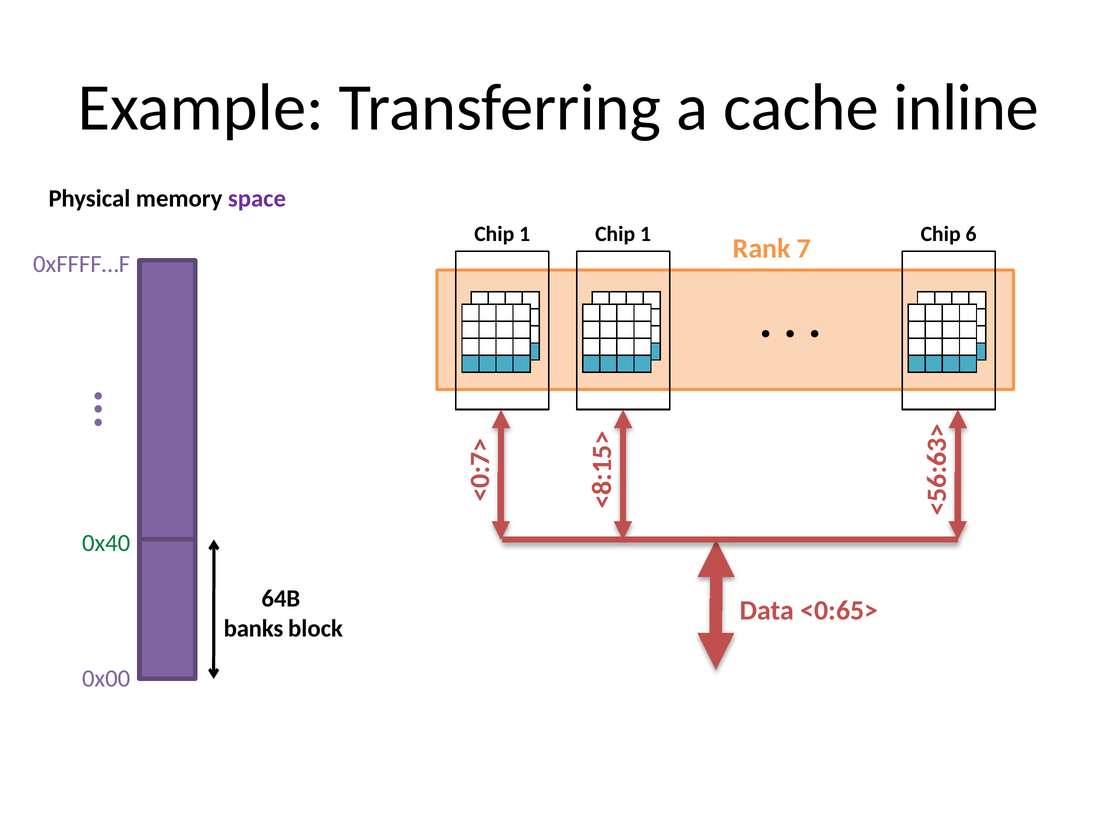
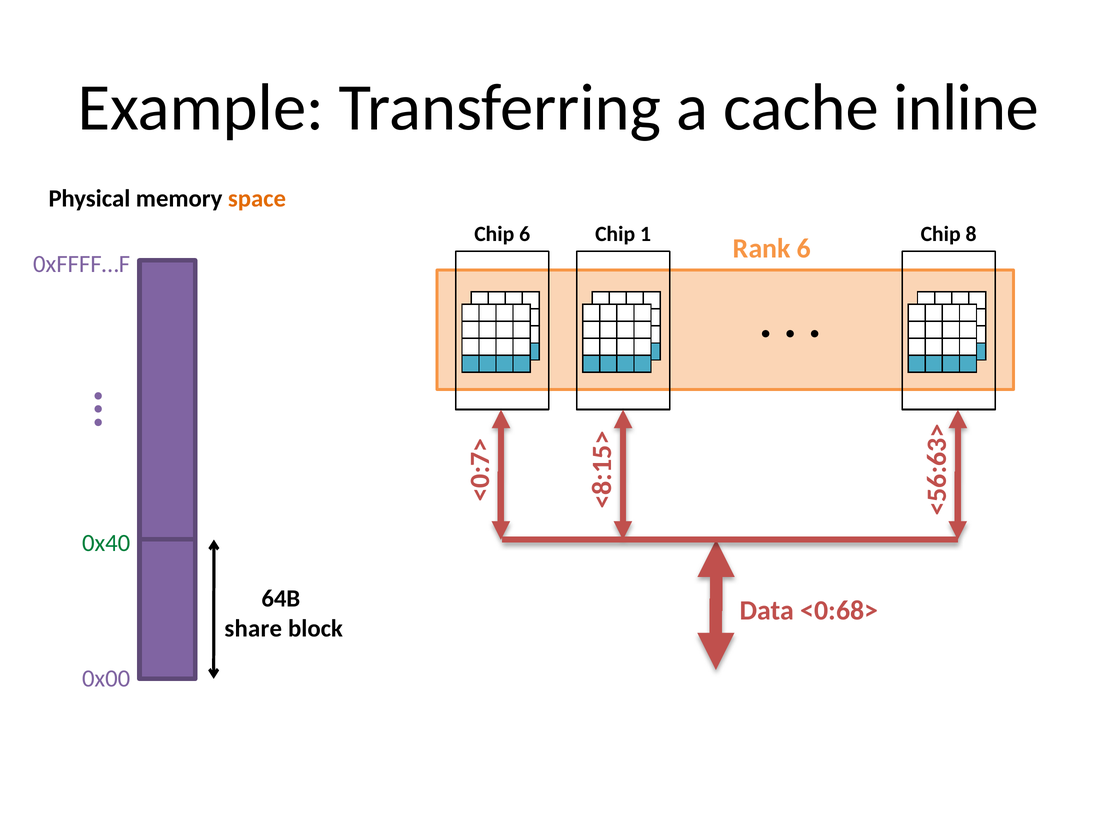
space colour: purple -> orange
1 at (525, 234): 1 -> 6
Chip 6: 6 -> 8
Rank 7: 7 -> 6
<0:65>: <0:65> -> <0:68>
banks: banks -> share
